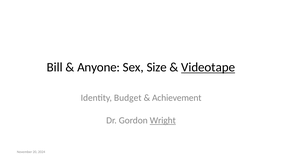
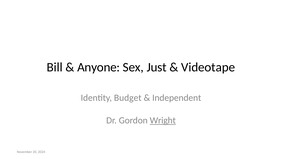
Size: Size -> Just
Videotape underline: present -> none
Achievement: Achievement -> Independent
